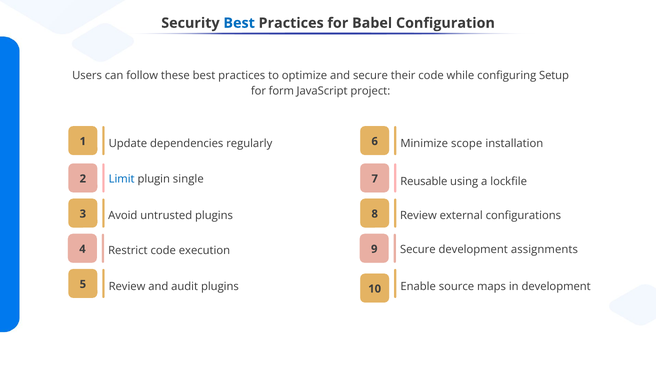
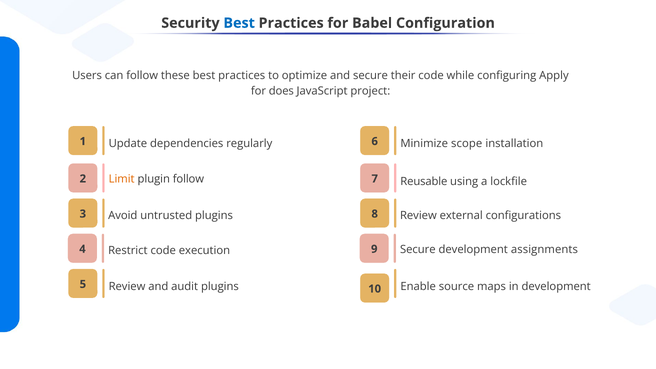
Setup: Setup -> Apply
form: form -> does
Limit colour: blue -> orange
plugin single: single -> follow
